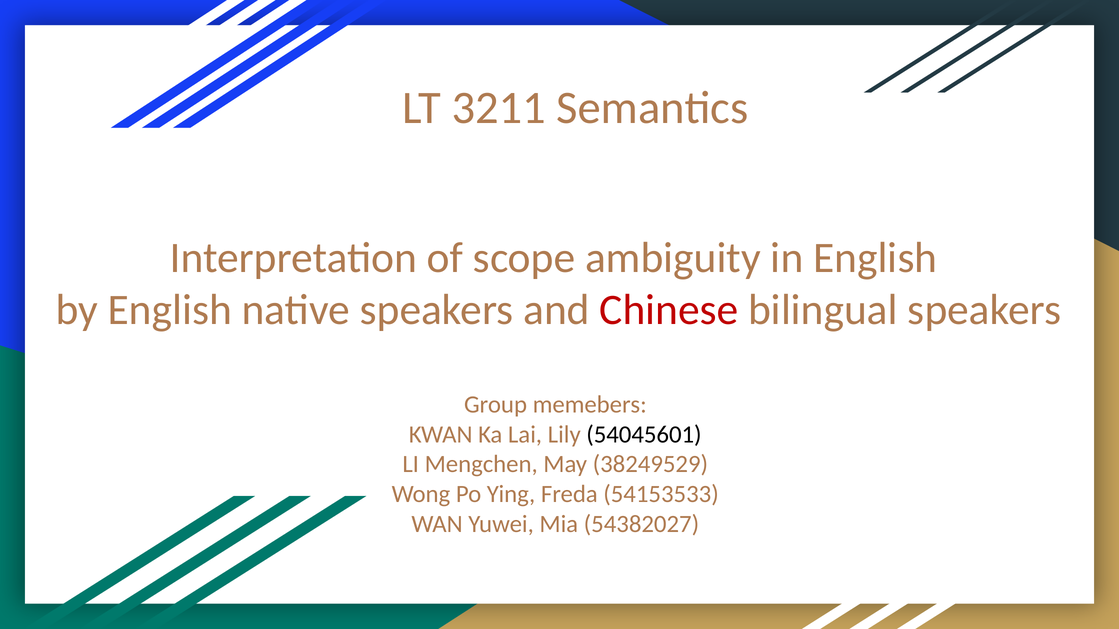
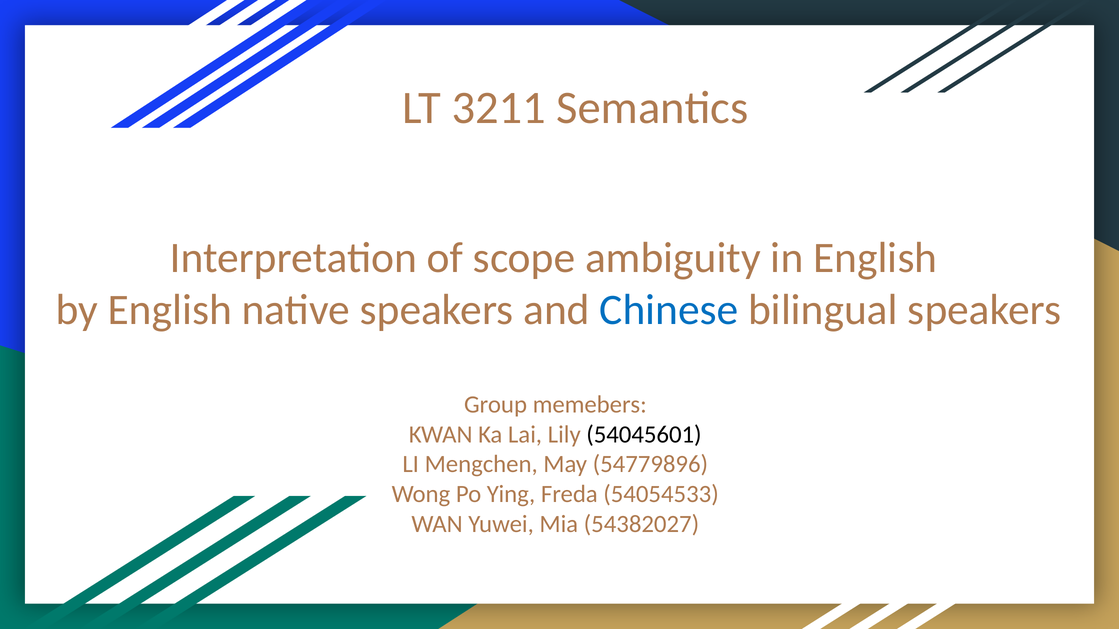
Chinese colour: red -> blue
38249529: 38249529 -> 54779896
54153533: 54153533 -> 54054533
